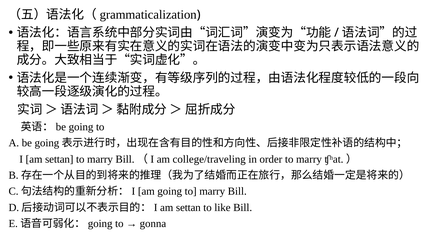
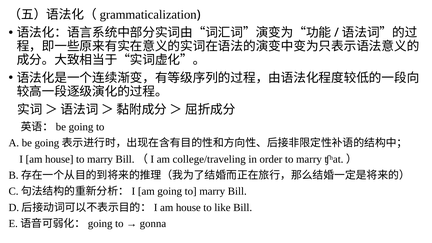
I am settan: settan -> house
settan at (188, 208): settan -> house
